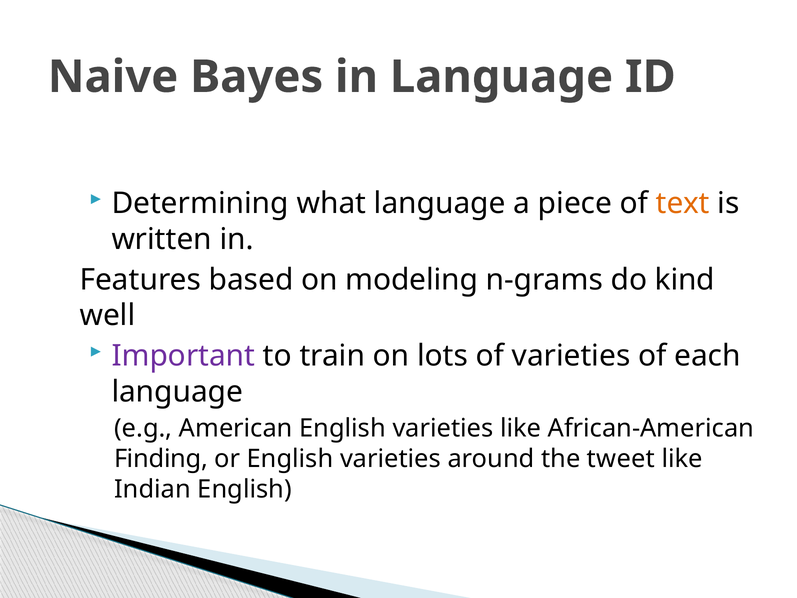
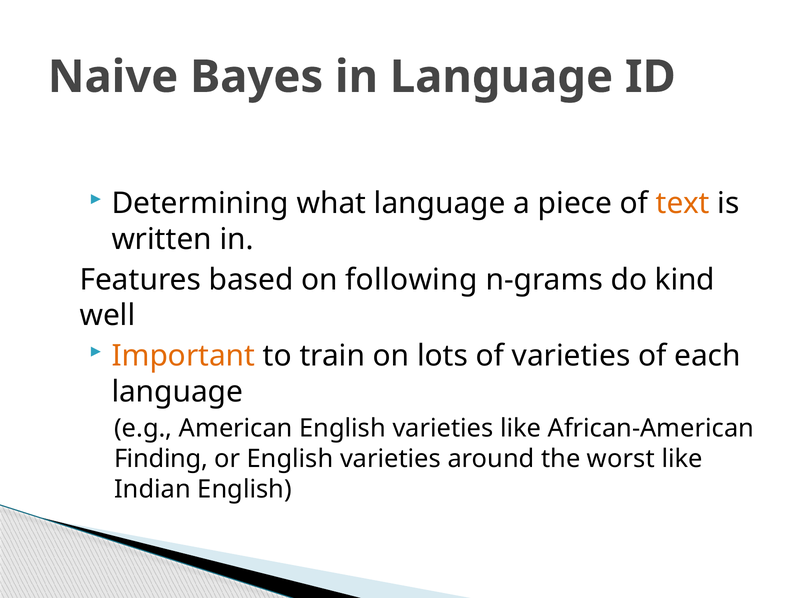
modeling: modeling -> following
Important colour: purple -> orange
tweet: tweet -> worst
